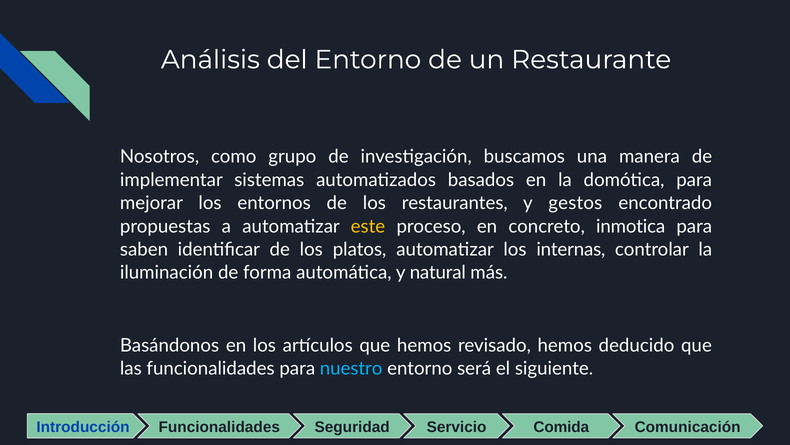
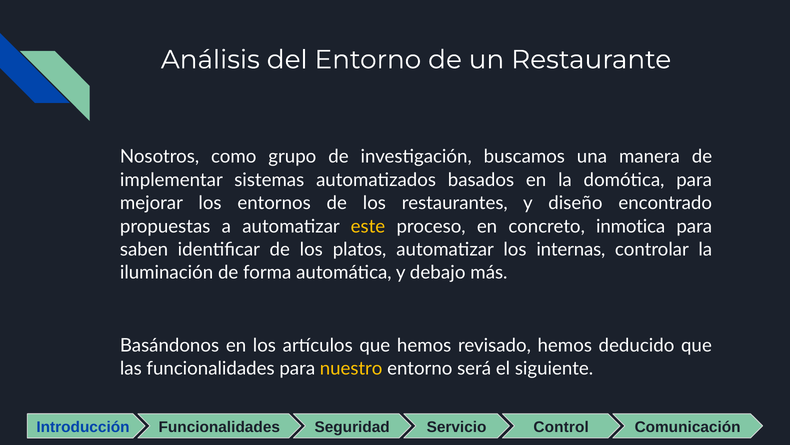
gestos: gestos -> diseño
natural: natural -> debajo
nuestro colour: light blue -> yellow
Comida: Comida -> Control
